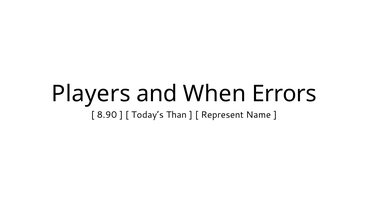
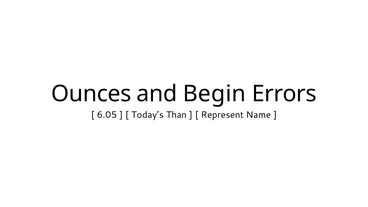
Players: Players -> Ounces
When: When -> Begin
8.90: 8.90 -> 6.05
